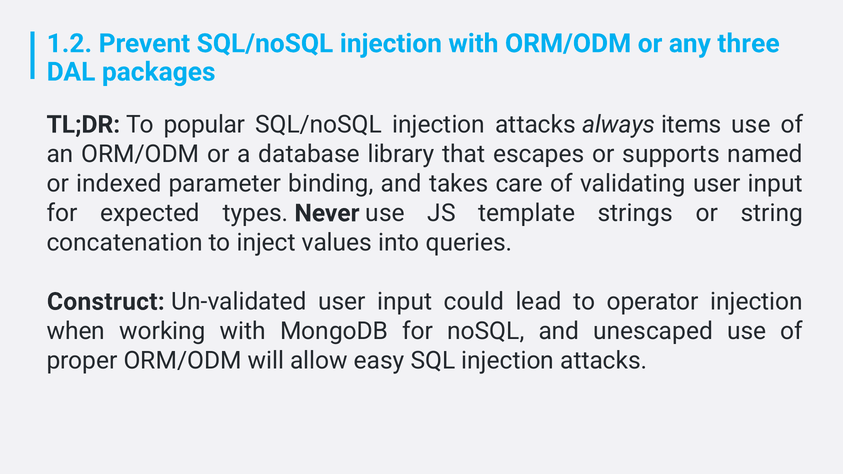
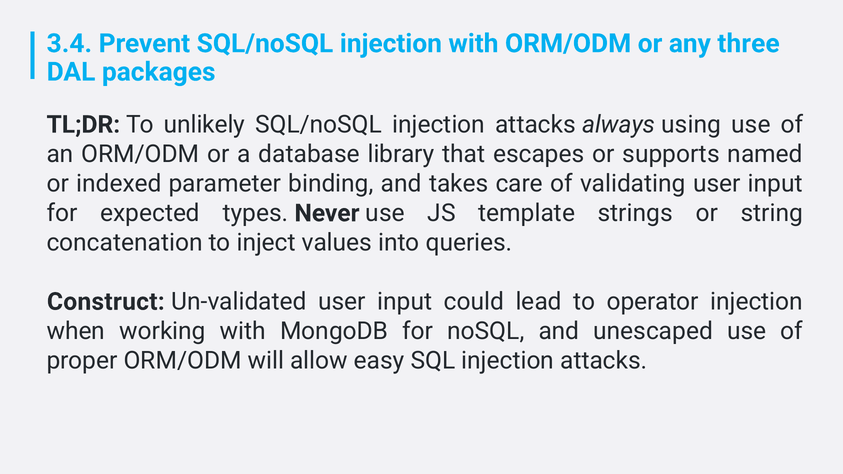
1.2: 1.2 -> 3.4
popular: popular -> unlikely
items: items -> using
